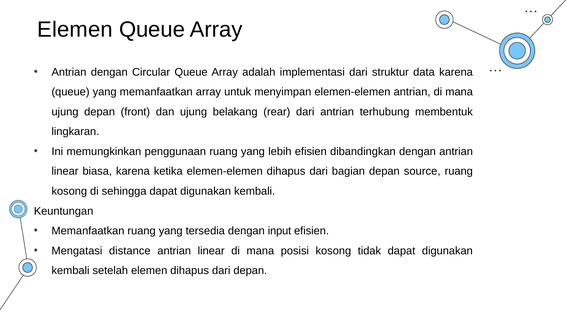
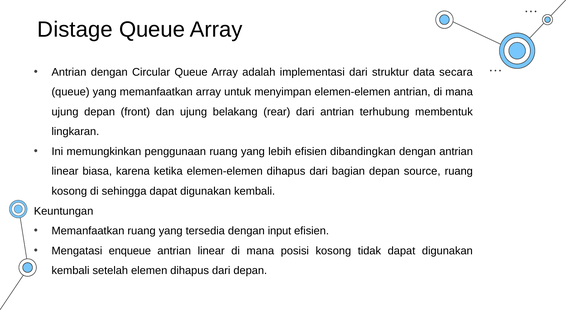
Elemen at (75, 30): Elemen -> Distage
data karena: karena -> secara
distance: distance -> enqueue
